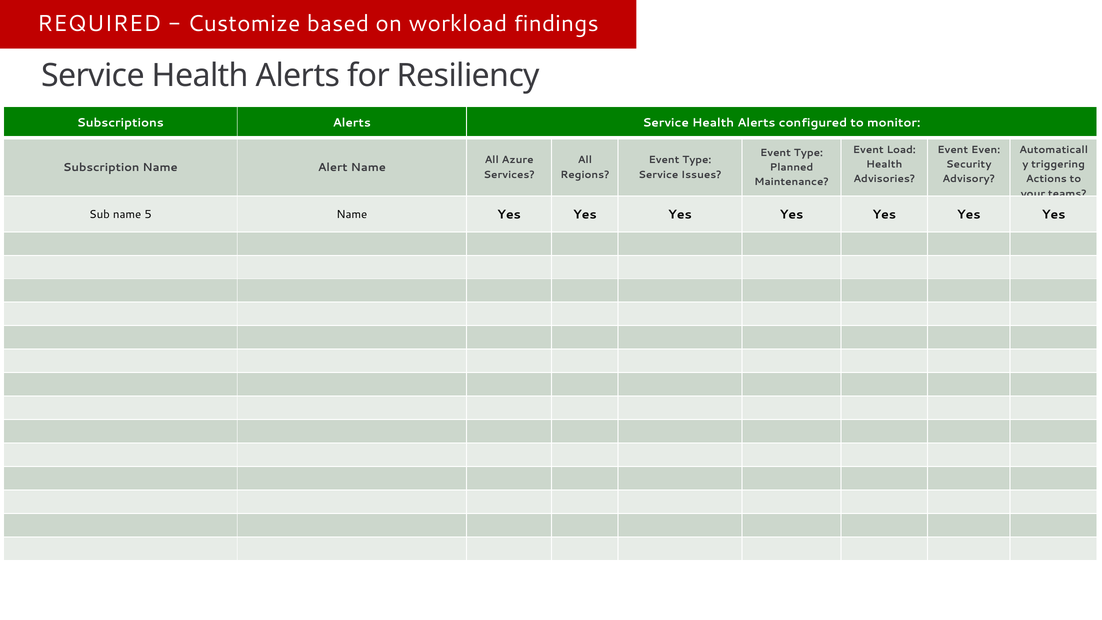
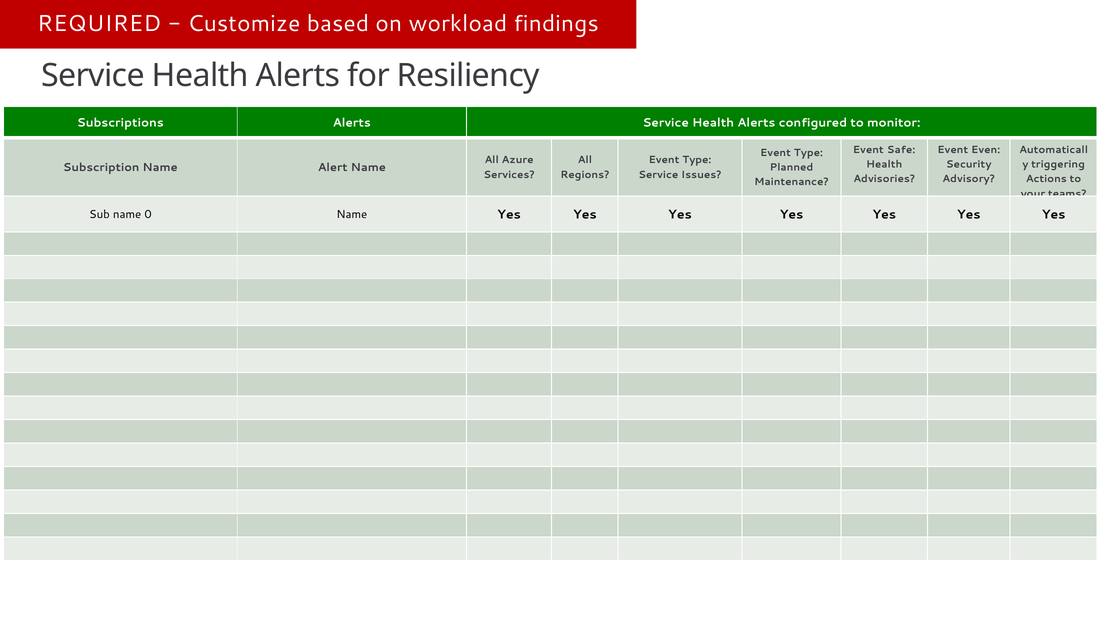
Load: Load -> Safe
5: 5 -> 0
